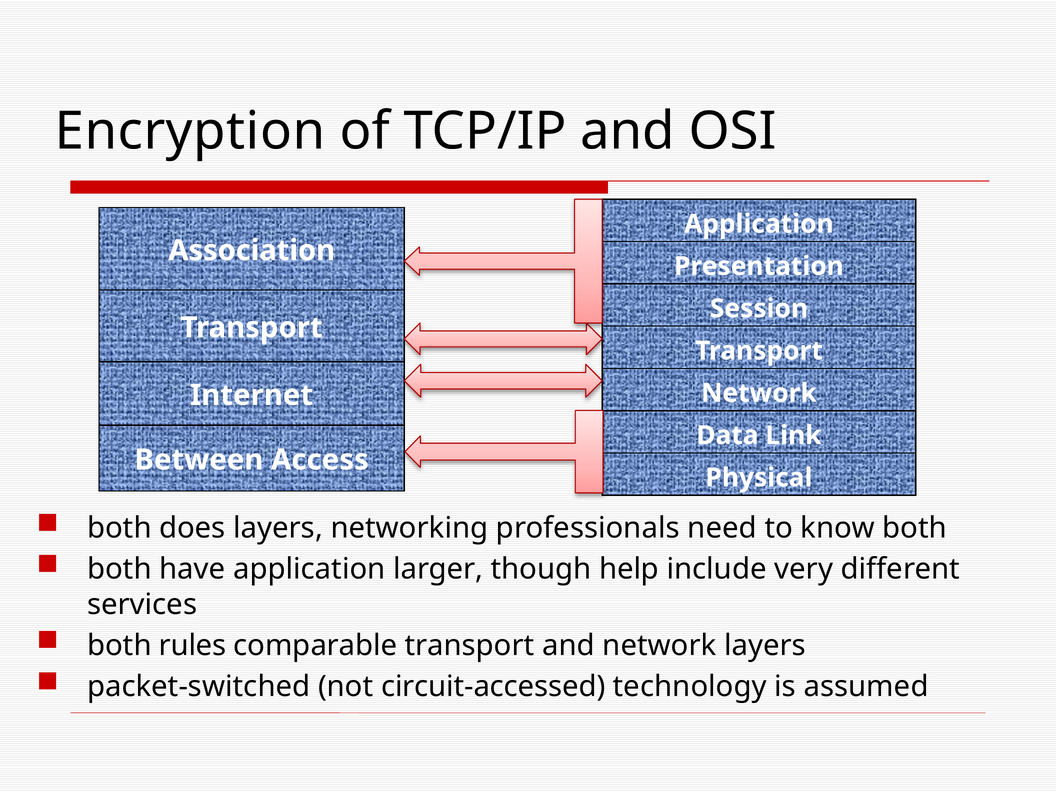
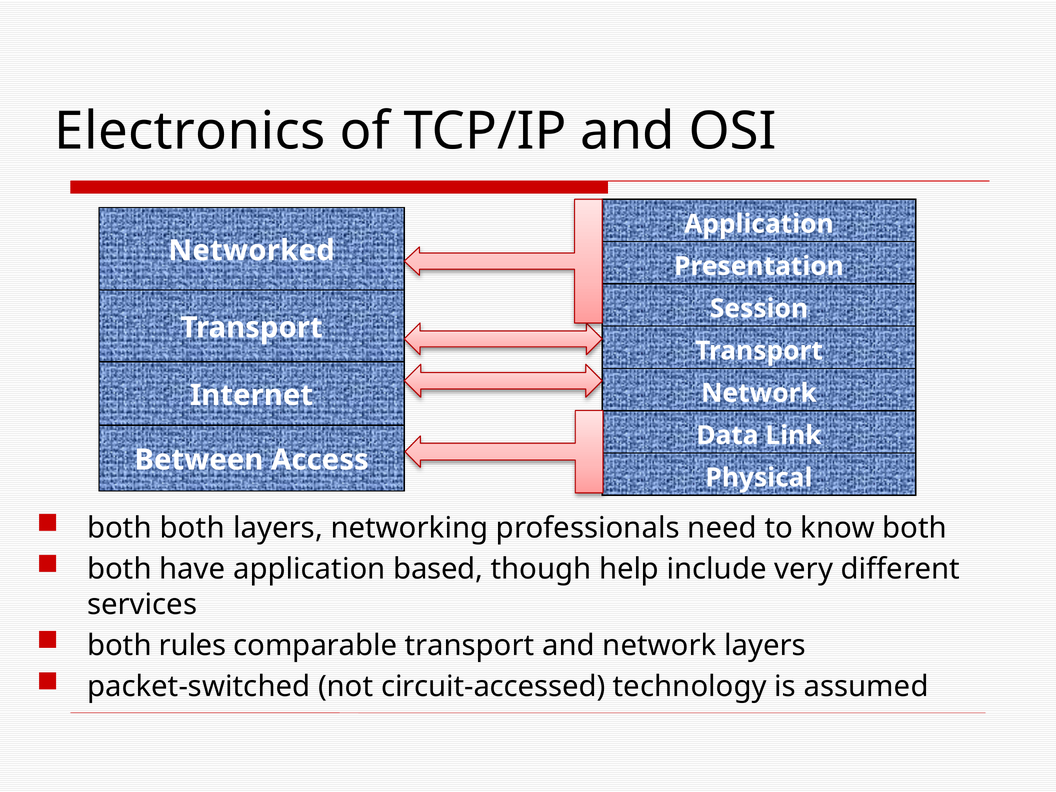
Encryption: Encryption -> Electronics
Association: Association -> Networked
both does: does -> both
larger: larger -> based
